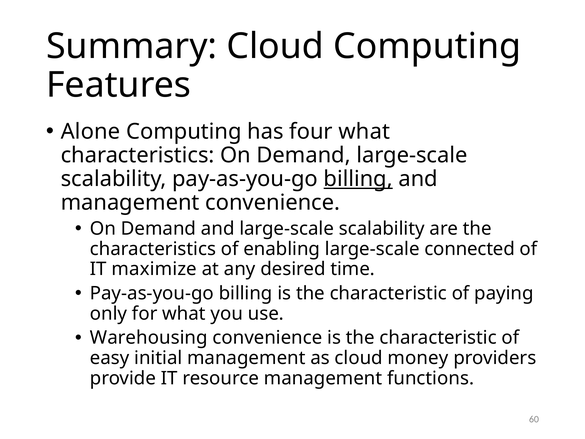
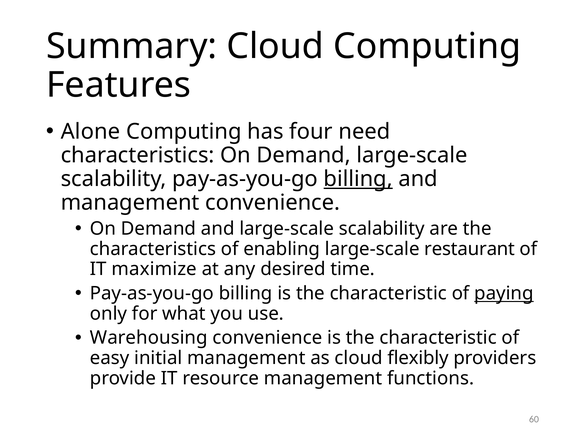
four what: what -> need
connected: connected -> restaurant
paying underline: none -> present
money: money -> flexibly
